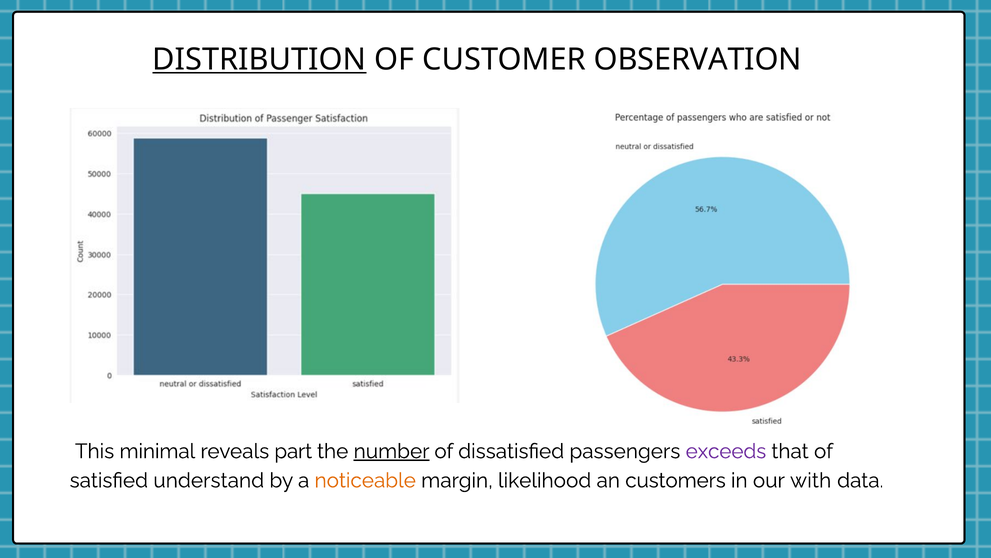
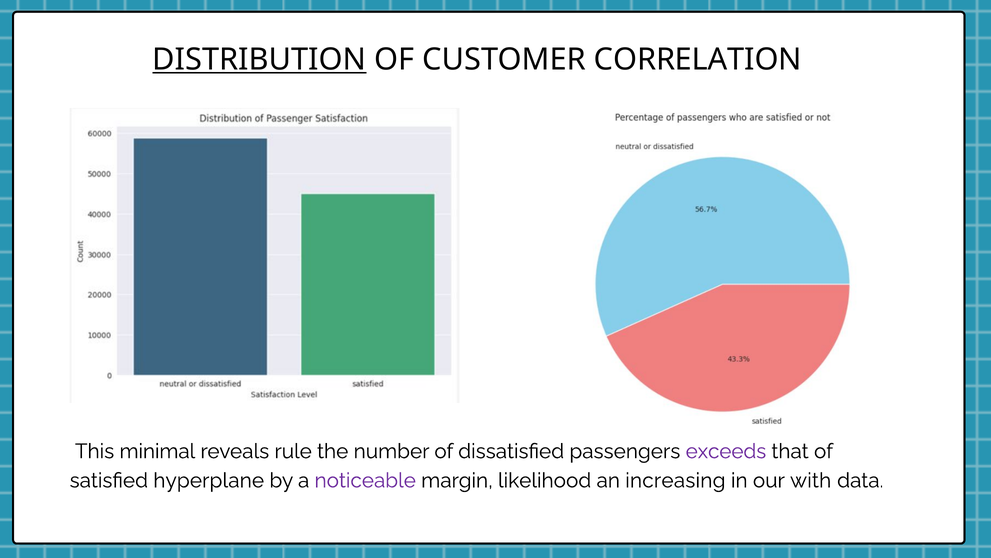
OBSERVATION: OBSERVATION -> CORRELATION
part: part -> rule
number underline: present -> none
understand: understand -> hyperplane
noticeable colour: orange -> purple
customers: customers -> increasing
